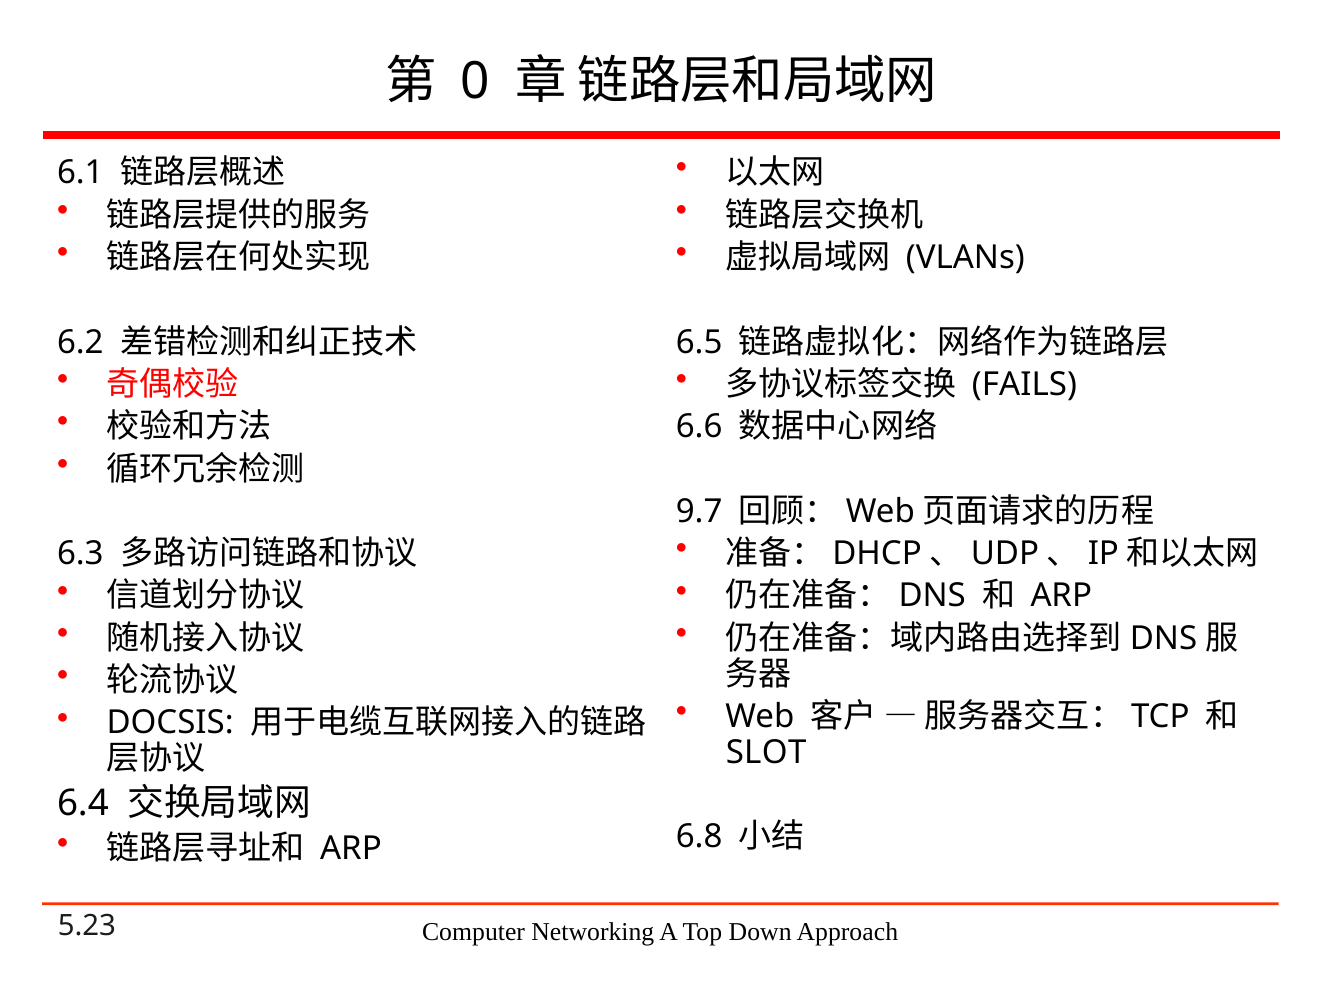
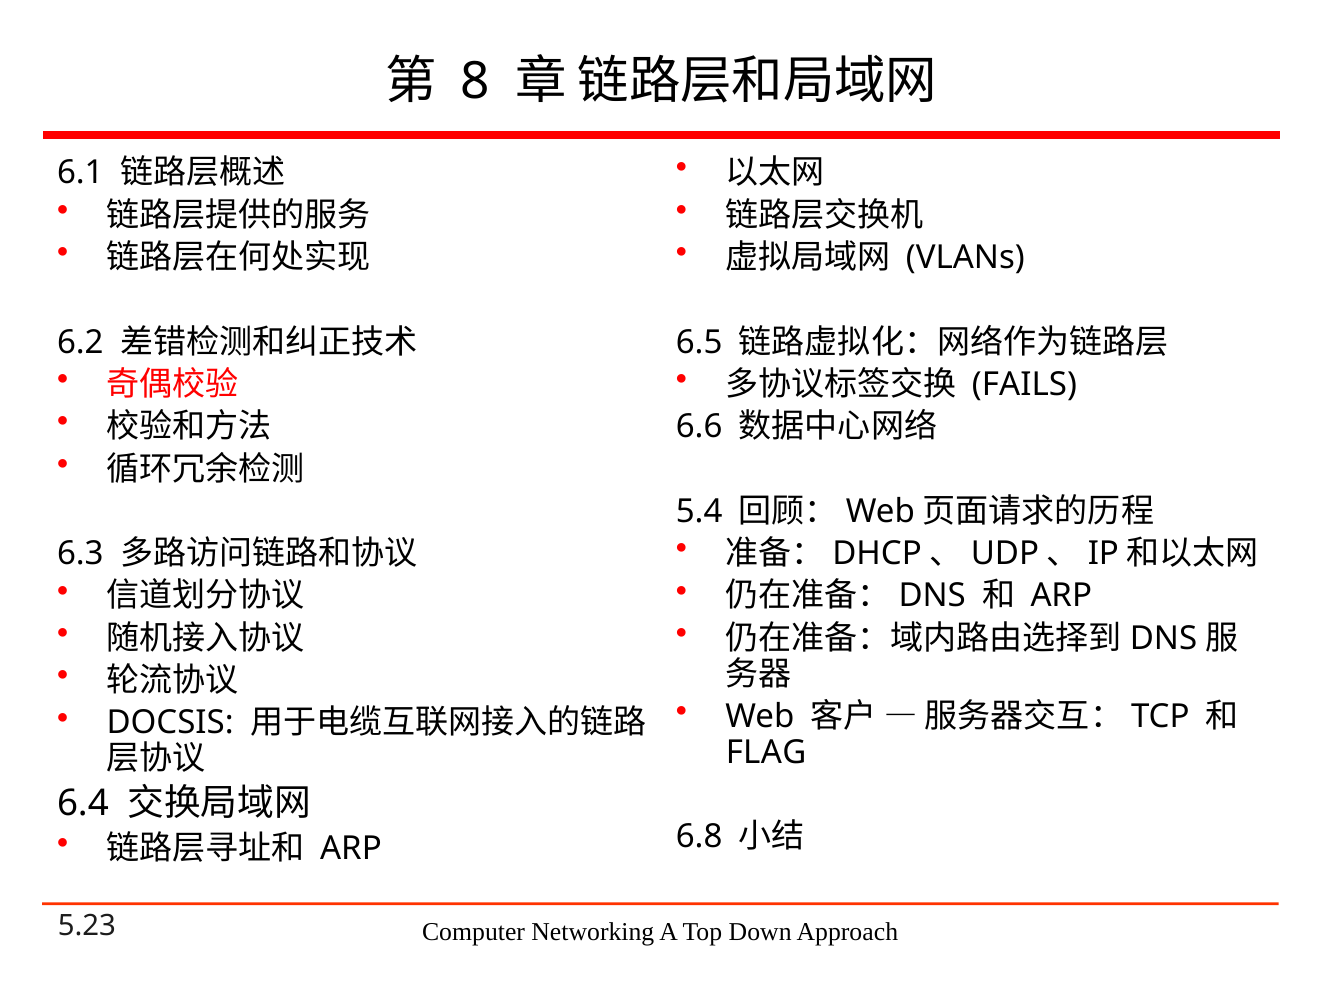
0: 0 -> 8
9.7: 9.7 -> 5.4
SLOT: SLOT -> FLAG
